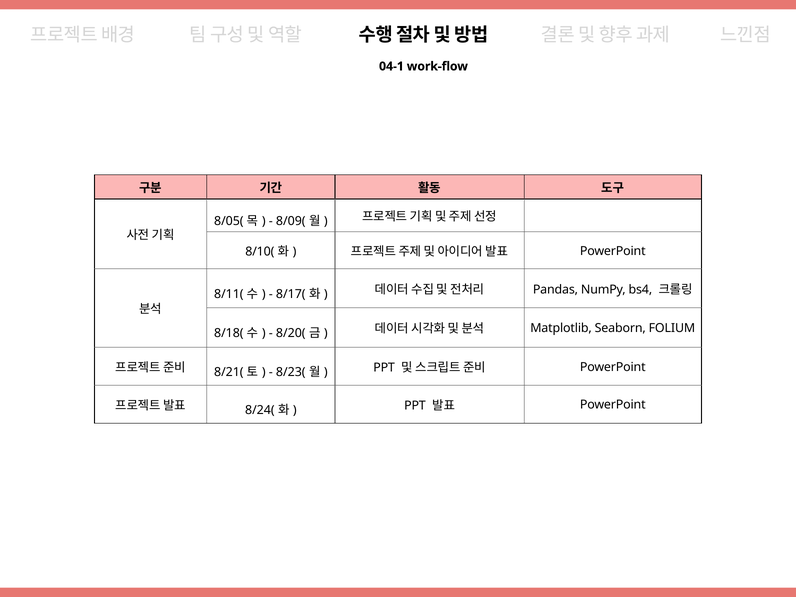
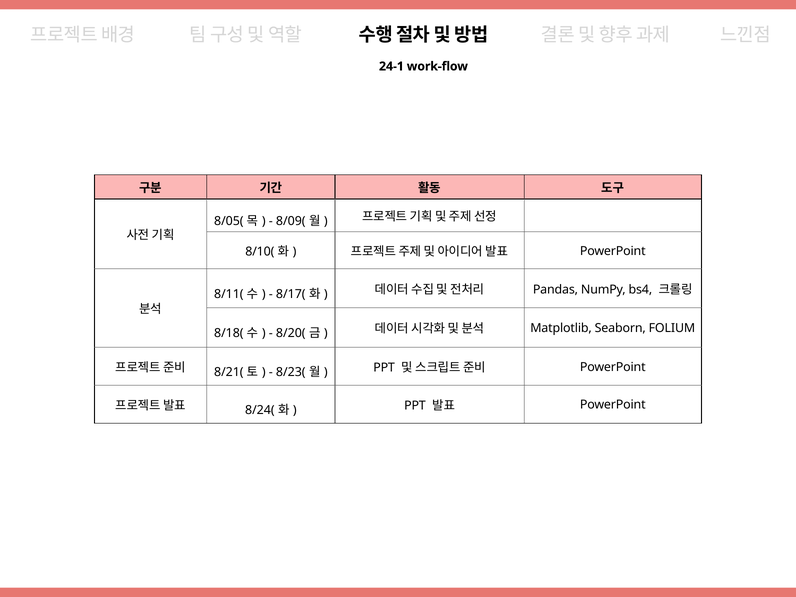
04-1: 04-1 -> 24-1
